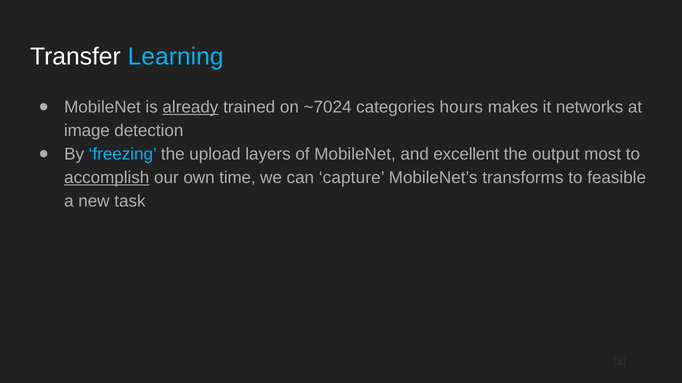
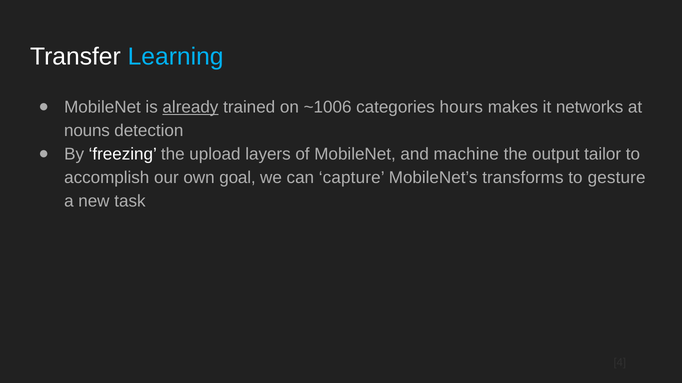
~7024: ~7024 -> ~1006
image: image -> nouns
freezing colour: light blue -> white
excellent: excellent -> machine
most: most -> tailor
accomplish underline: present -> none
time: time -> goal
feasible: feasible -> gesture
